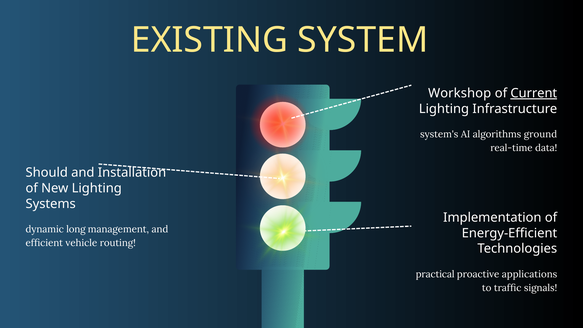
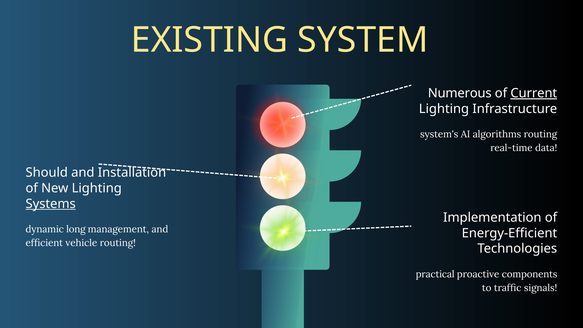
Workshop: Workshop -> Numerous
algorithms ground: ground -> routing
Systems underline: none -> present
applications: applications -> components
